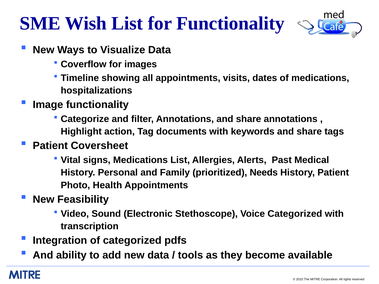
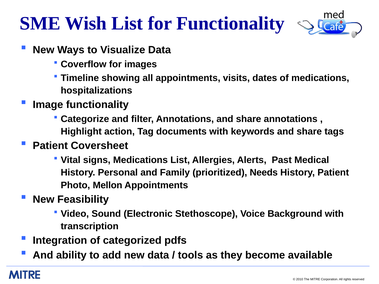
Health: Health -> Mellon
Voice Categorized: Categorized -> Background
